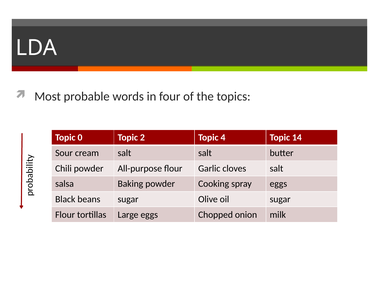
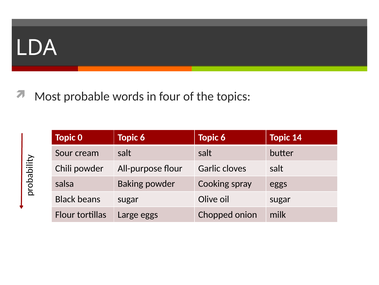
0 Topic 2: 2 -> 6
4 at (223, 137): 4 -> 6
